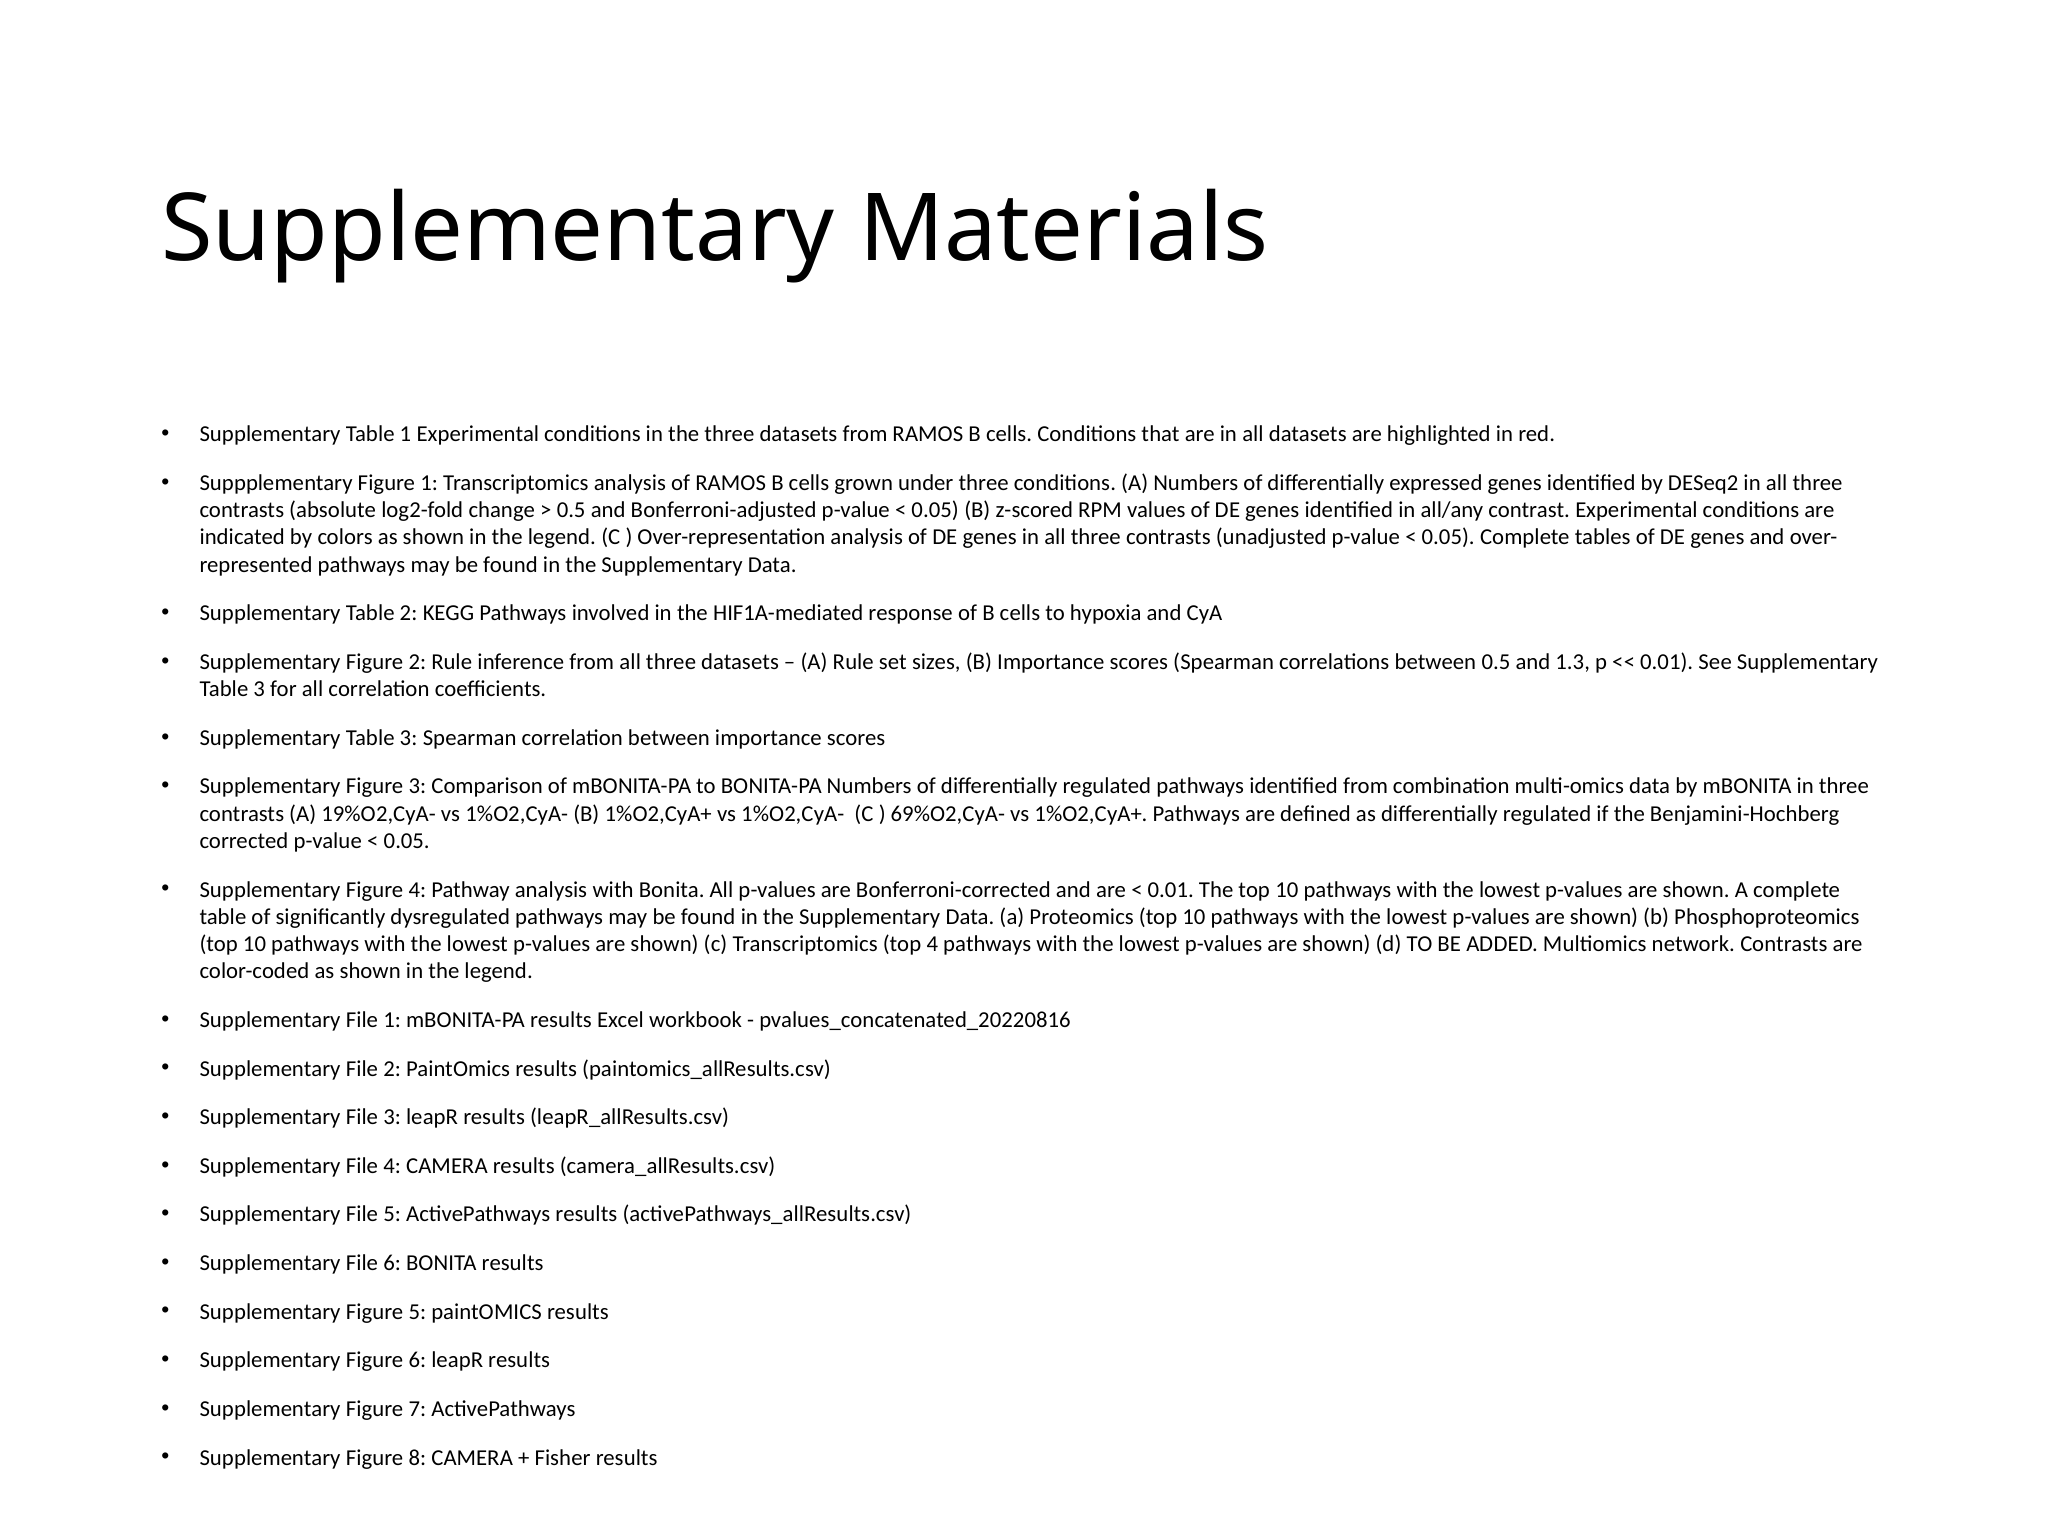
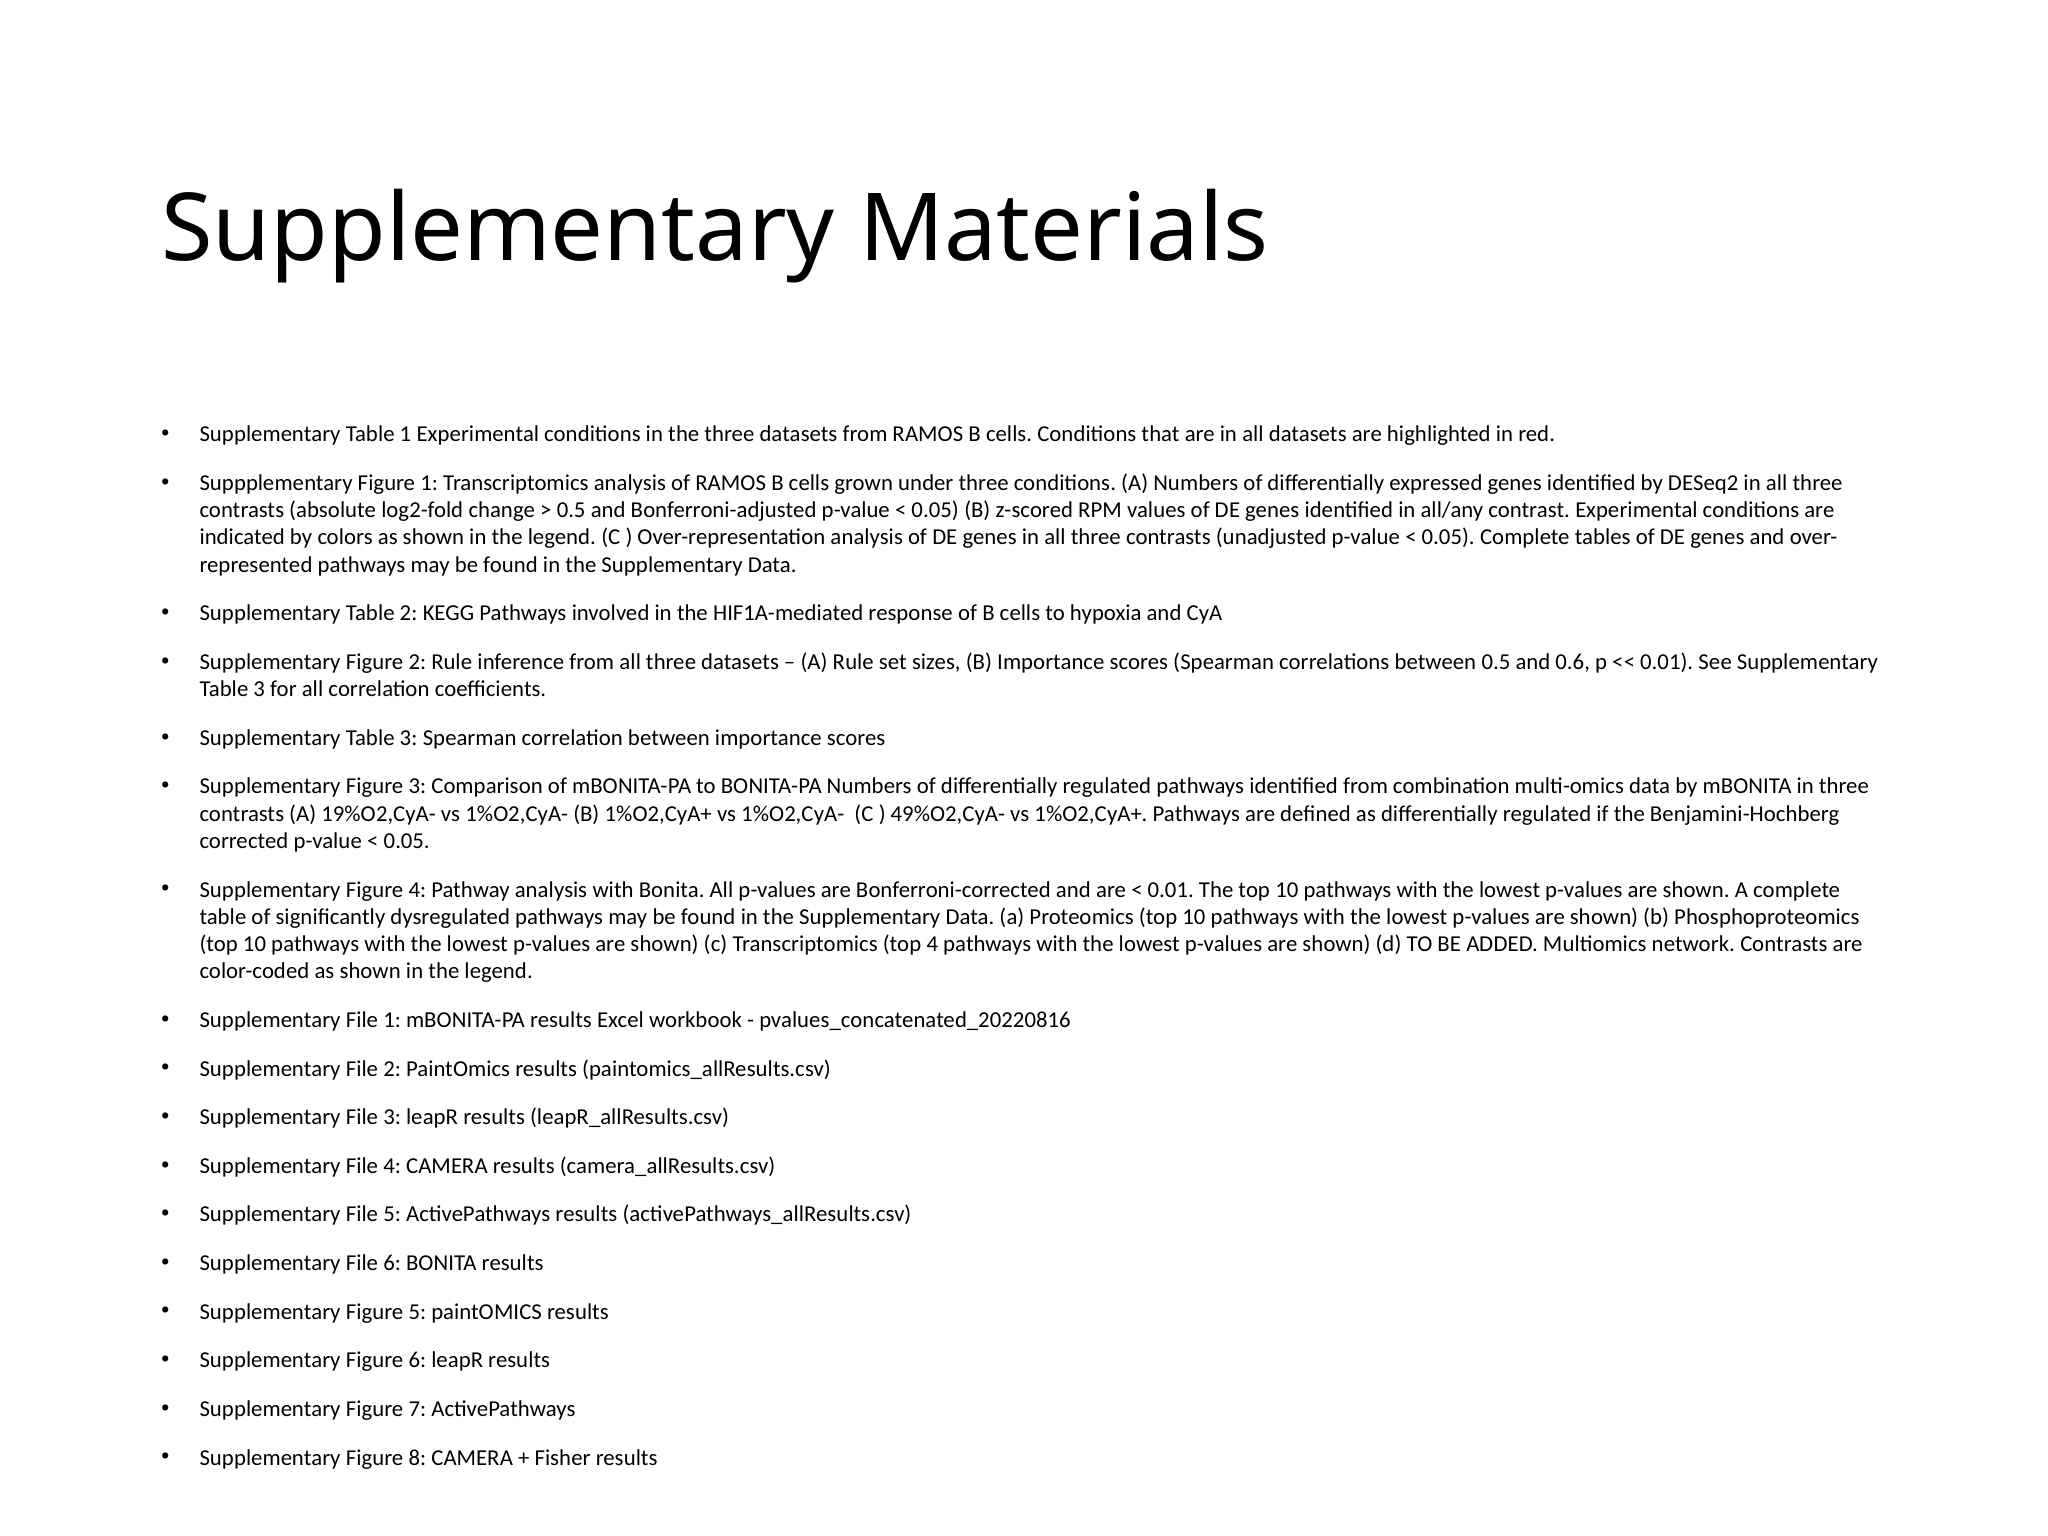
1.3: 1.3 -> 0.6
69%O2,CyA-: 69%O2,CyA- -> 49%O2,CyA-
